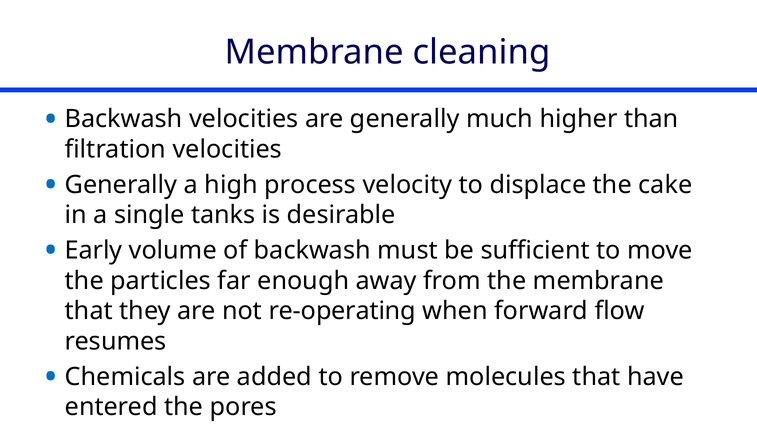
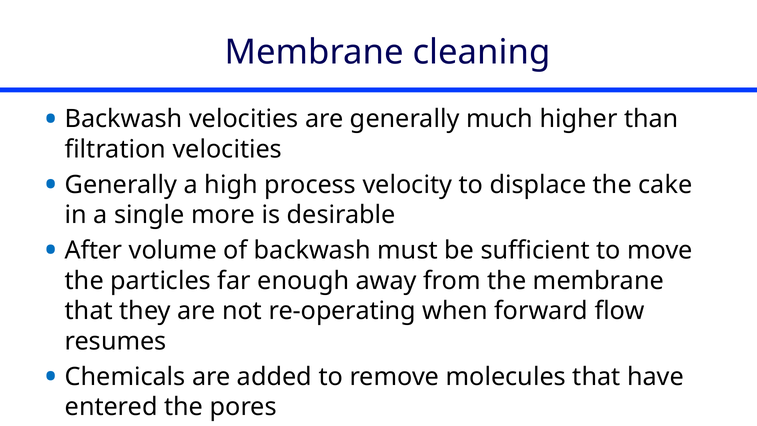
tanks: tanks -> more
Early: Early -> After
